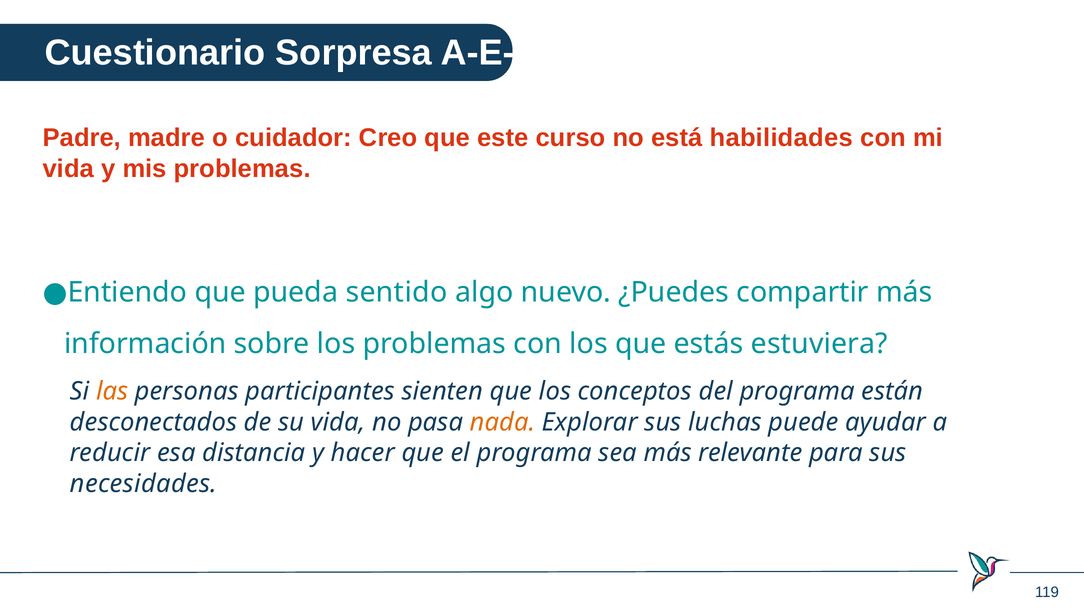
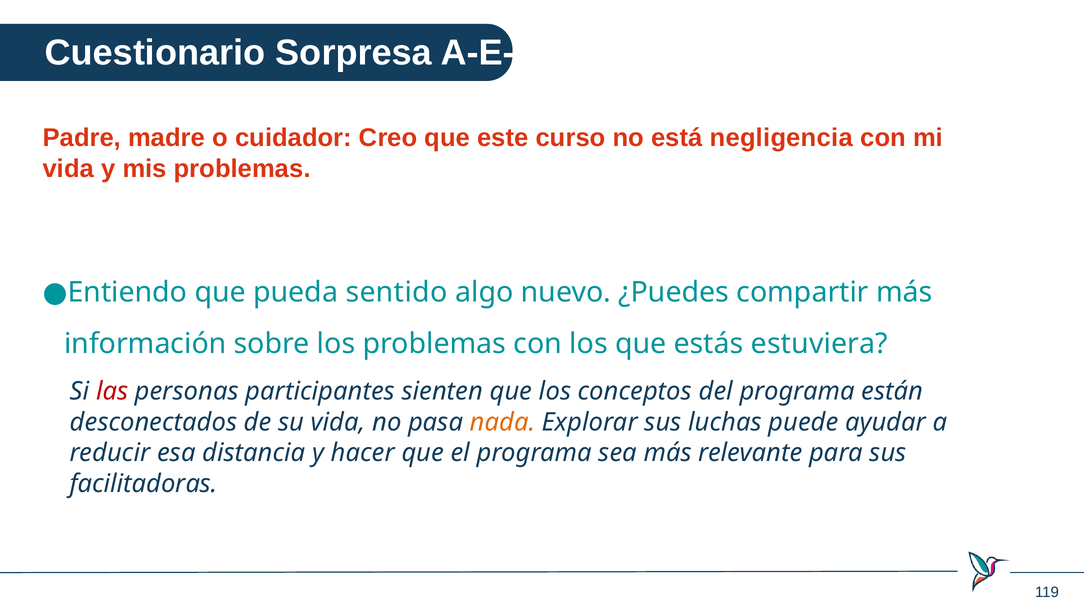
habilidades: habilidades -> negligencia
las colour: orange -> red
necesidades: necesidades -> facilitadoras
